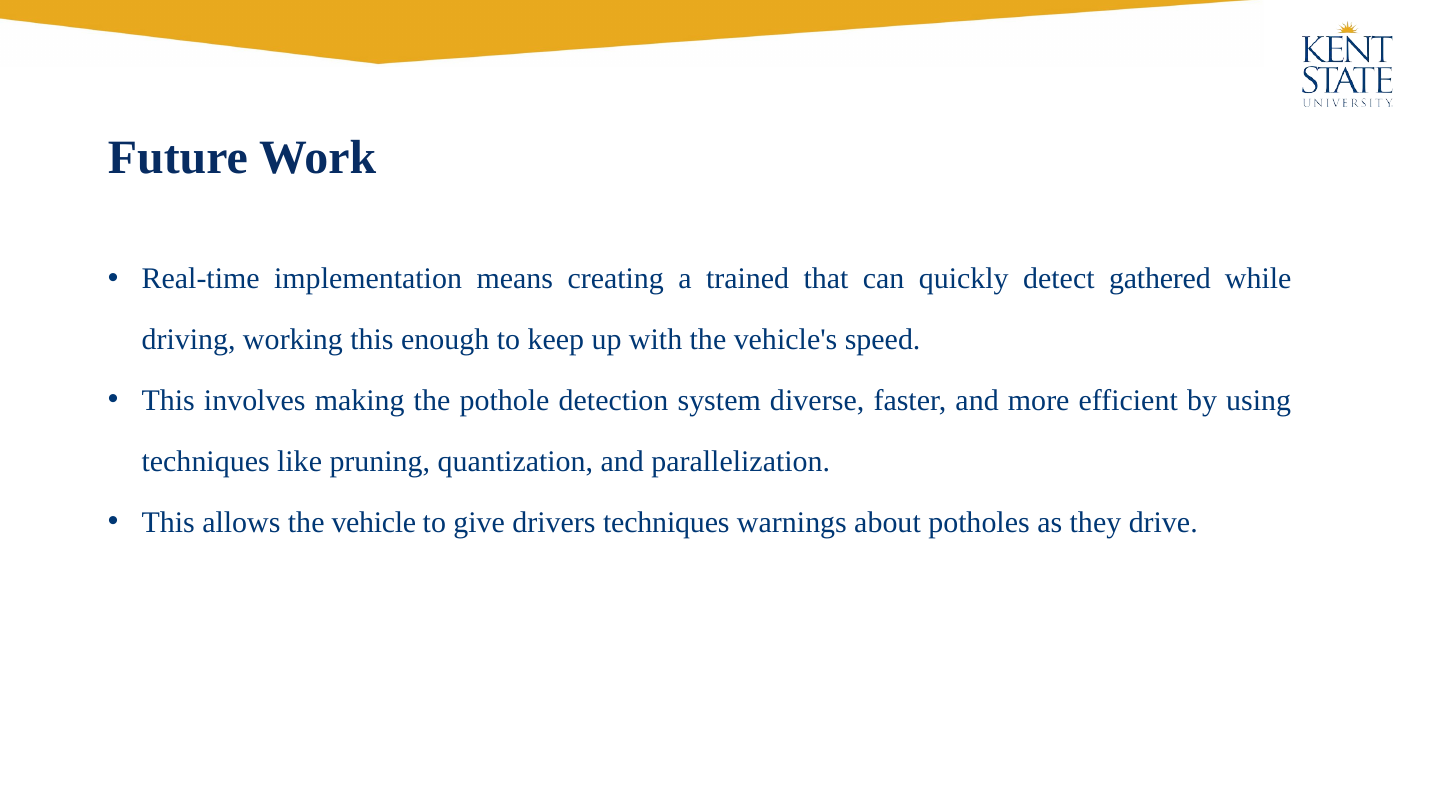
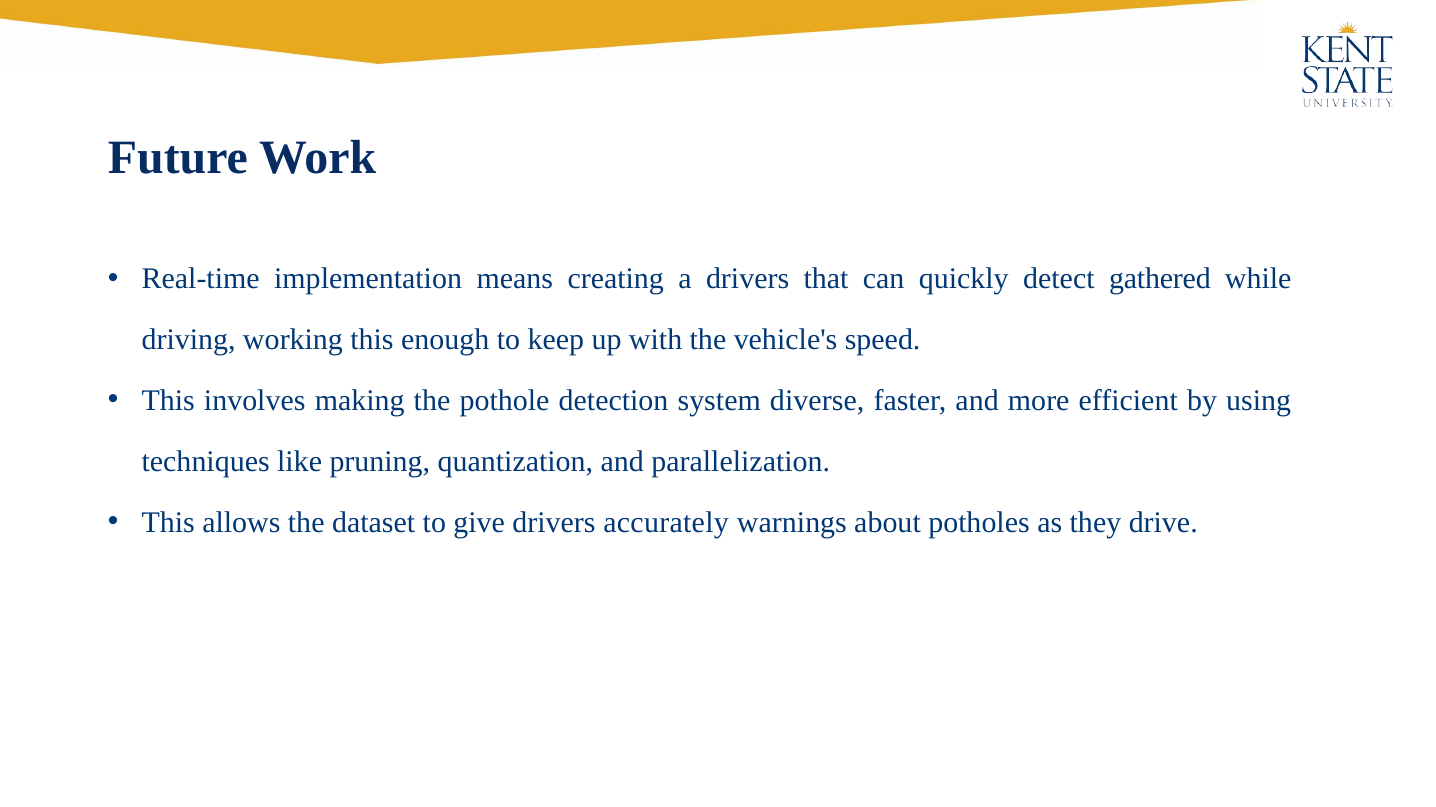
a trained: trained -> drivers
vehicle: vehicle -> dataset
drivers techniques: techniques -> accurately
